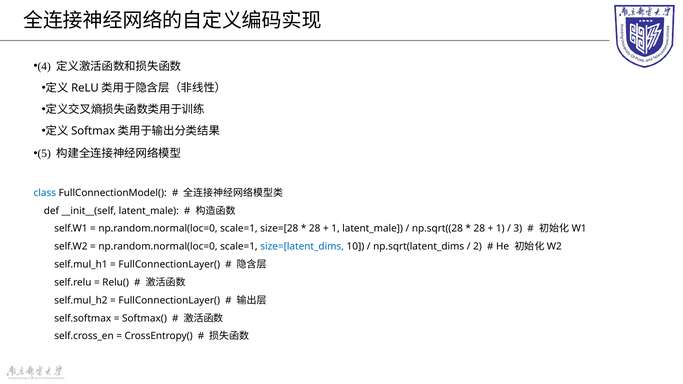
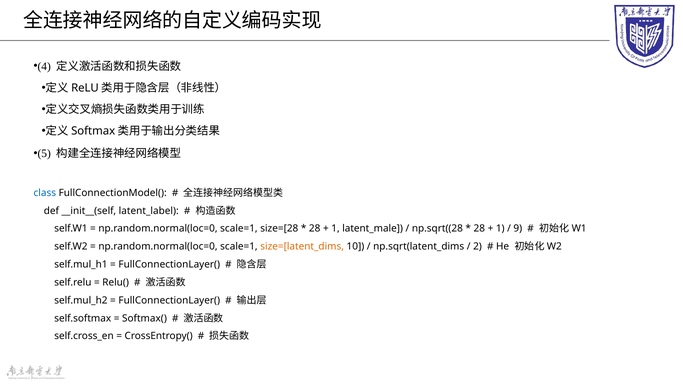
__init__(self latent_male: latent_male -> latent_label
3: 3 -> 9
size=[latent_dims colour: blue -> orange
